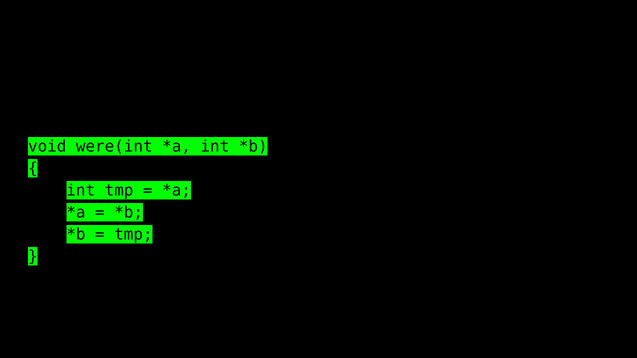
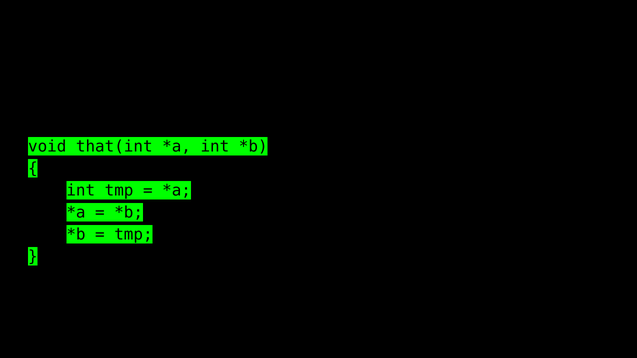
were(int: were(int -> that(int
